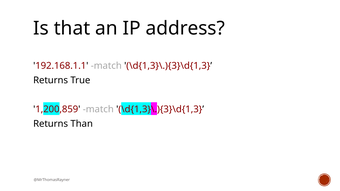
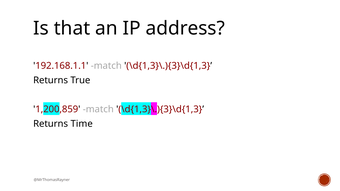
Than: Than -> Time
